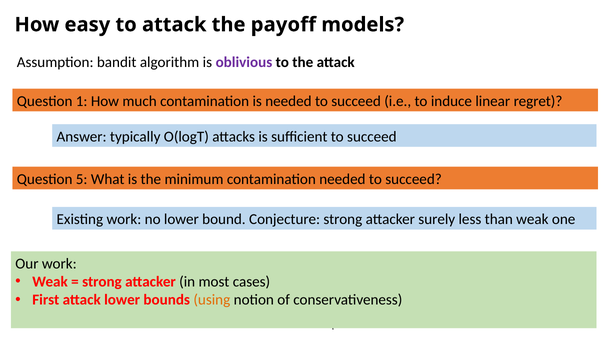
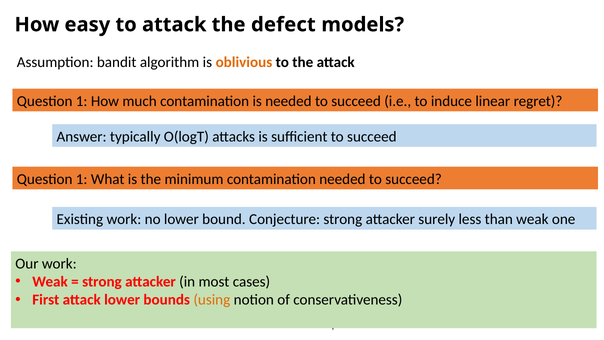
payoff: payoff -> defect
oblivious colour: purple -> orange
5 at (82, 179): 5 -> 1
